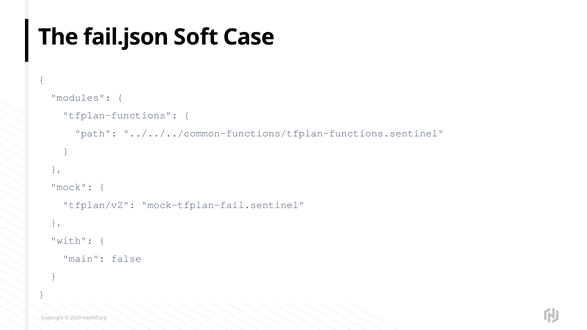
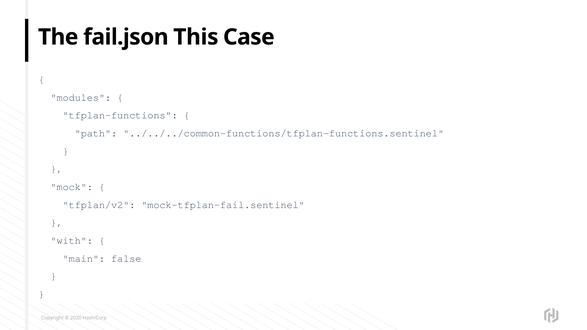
Soft: Soft -> This
